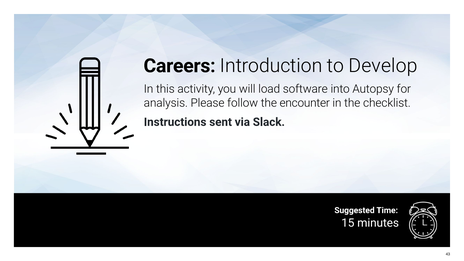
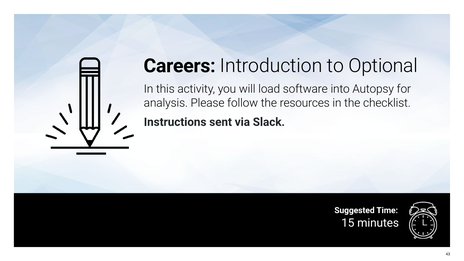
Develop: Develop -> Optional
encounter: encounter -> resources
